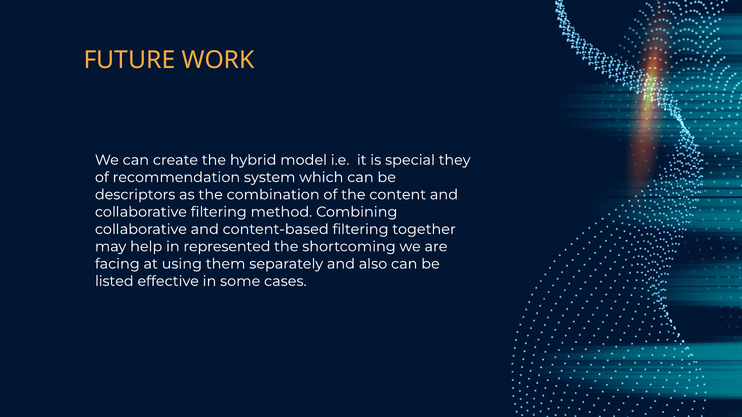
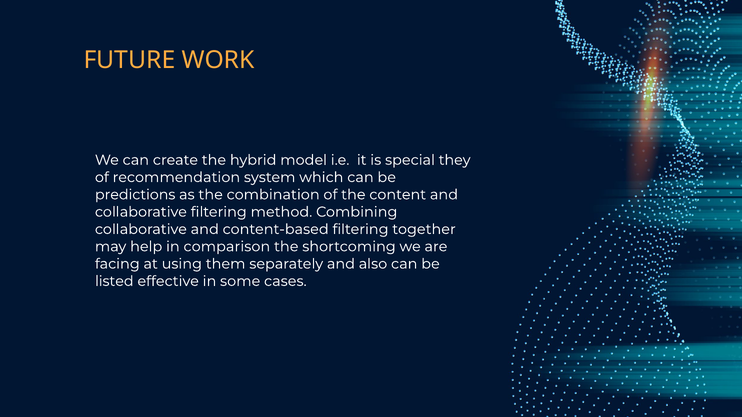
descriptors: descriptors -> predictions
represented: represented -> comparison
